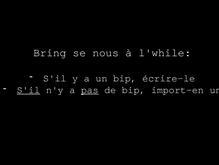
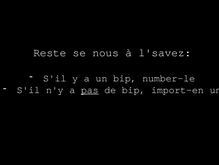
Bring: Bring -> Reste
l'while: l'while -> l'savez
écrire-le: écrire-le -> number-le
S'il at (28, 89) underline: present -> none
